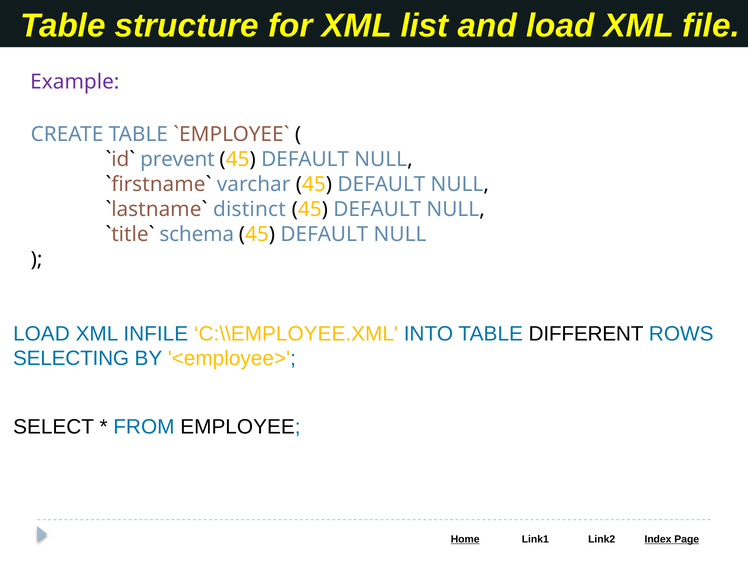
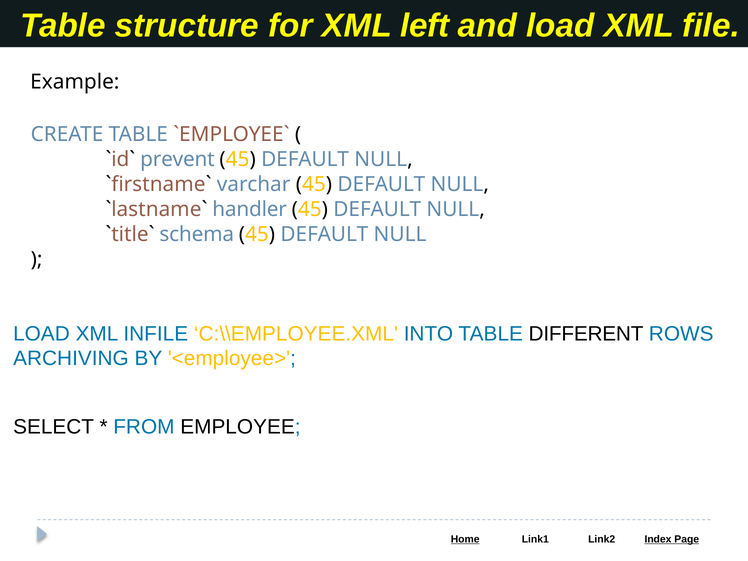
list: list -> left
Example colour: purple -> black
distinct: distinct -> handler
SELECTING: SELECTING -> ARCHIVING
